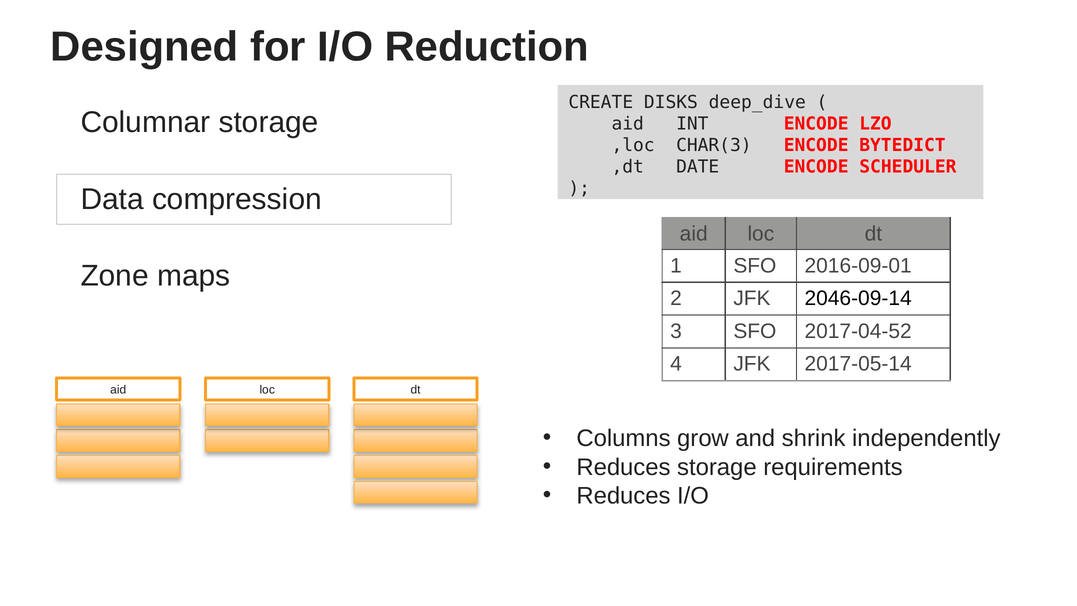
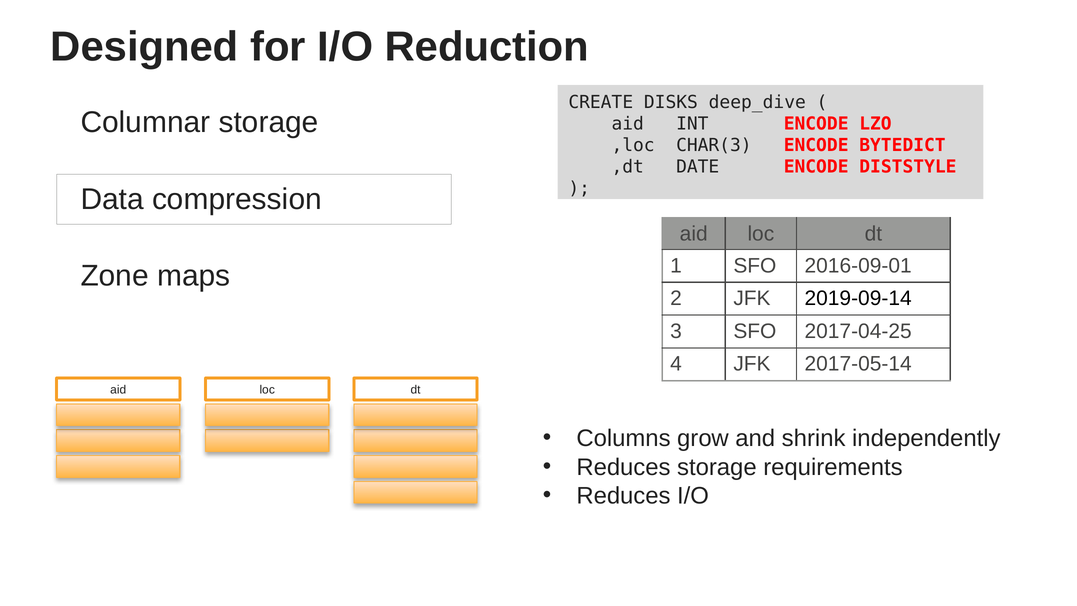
SCHEDULER: SCHEDULER -> DISTSTYLE
2046-09-14: 2046-09-14 -> 2019-09-14
2017-04-52: 2017-04-52 -> 2017-04-25
